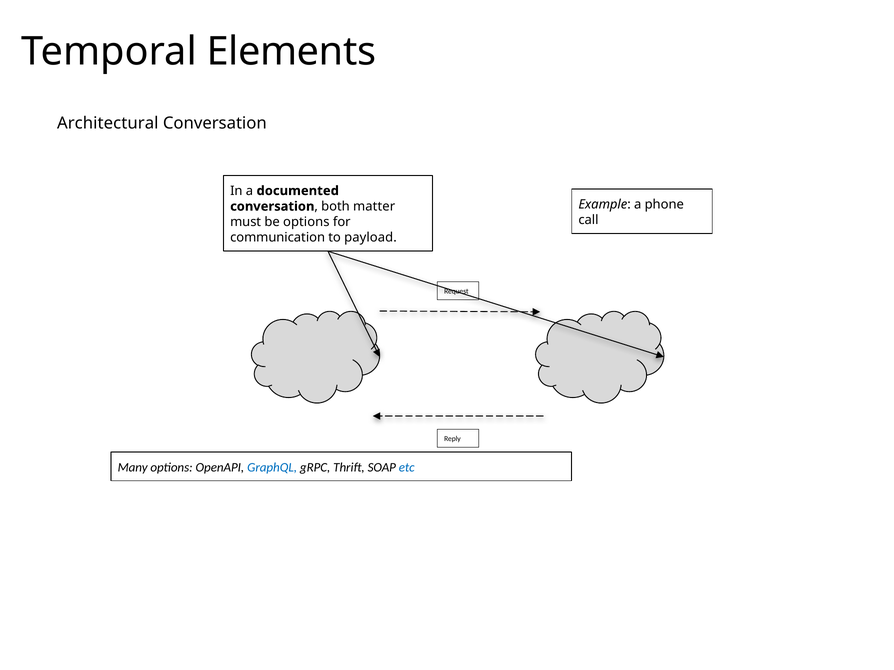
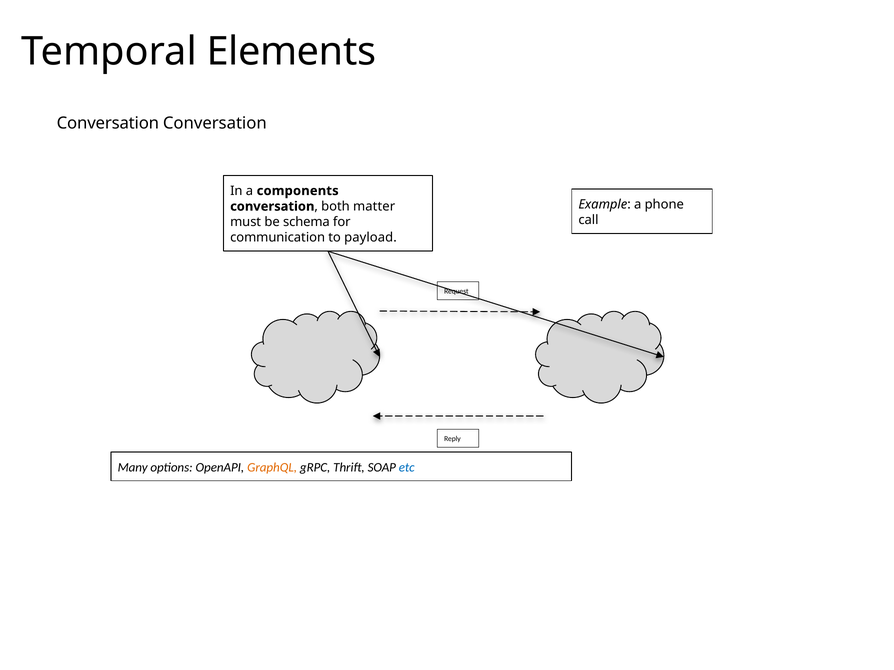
Architectural at (108, 124): Architectural -> Conversation
documented: documented -> components
be options: options -> schema
GraphQL colour: blue -> orange
